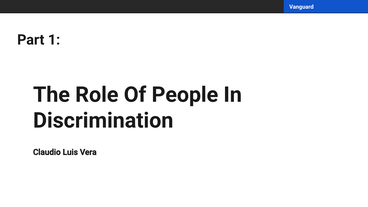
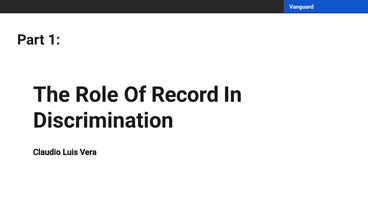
People: People -> Record
